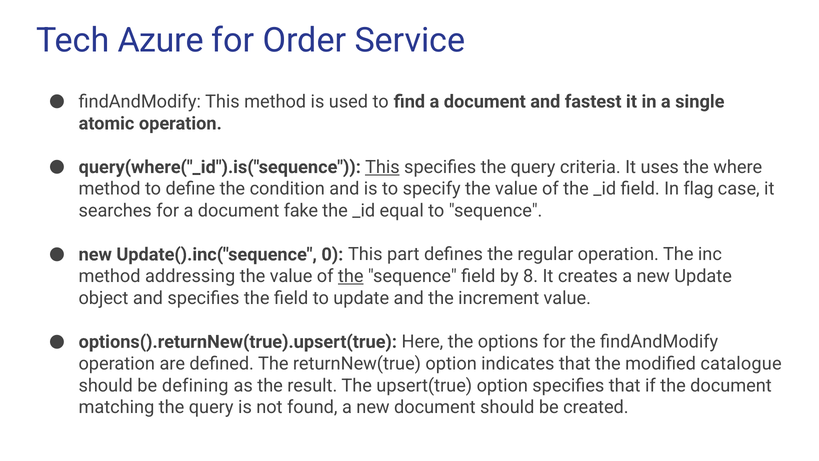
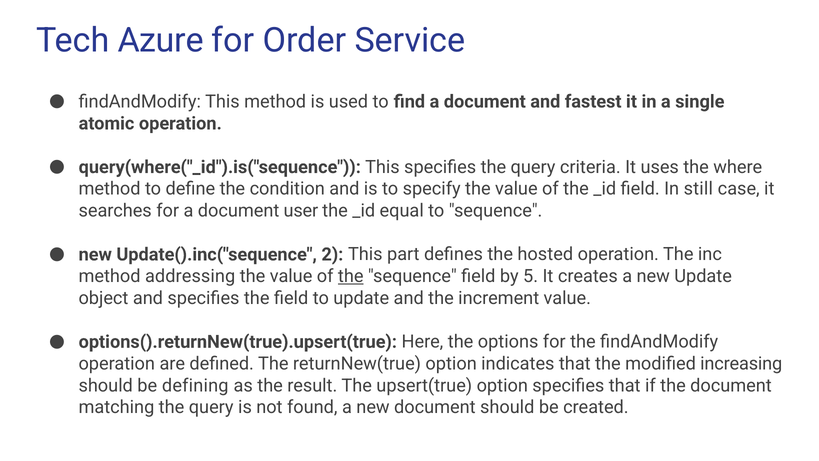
This at (382, 167) underline: present -> none
flag: flag -> still
fake: fake -> user
0: 0 -> 2
regular: regular -> hosted
8: 8 -> 5
catalogue: catalogue -> increasing
